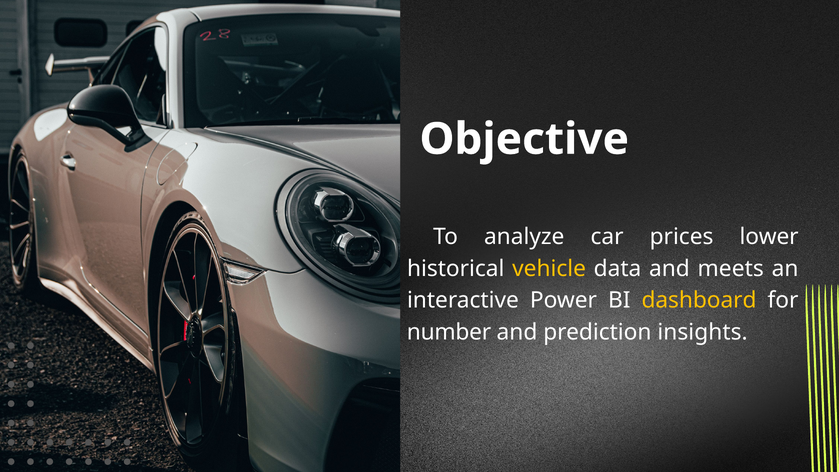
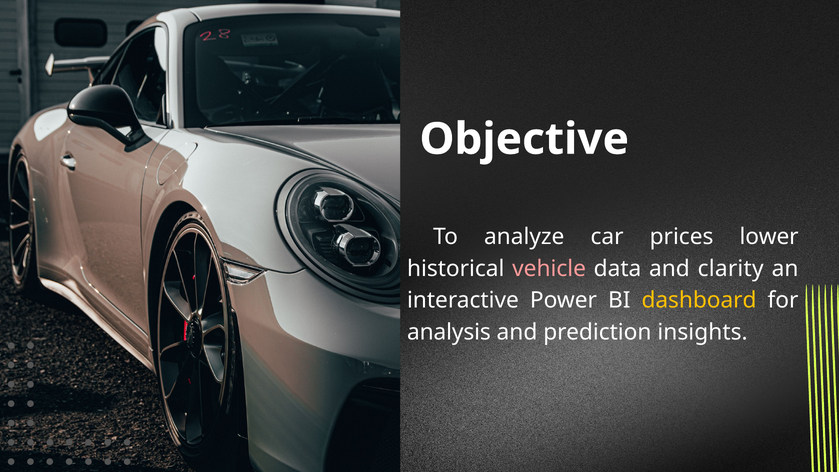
vehicle colour: yellow -> pink
meets: meets -> clarity
number: number -> analysis
